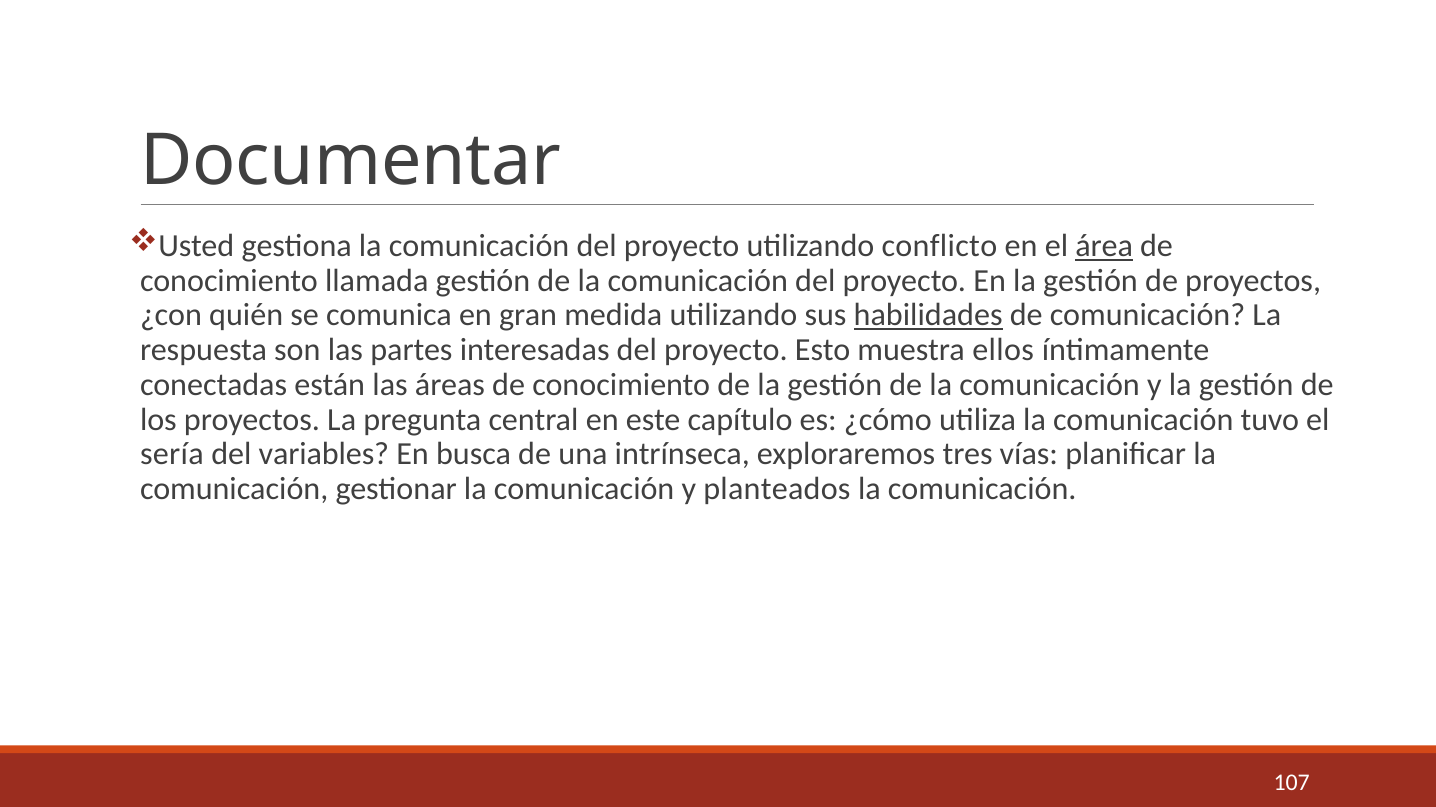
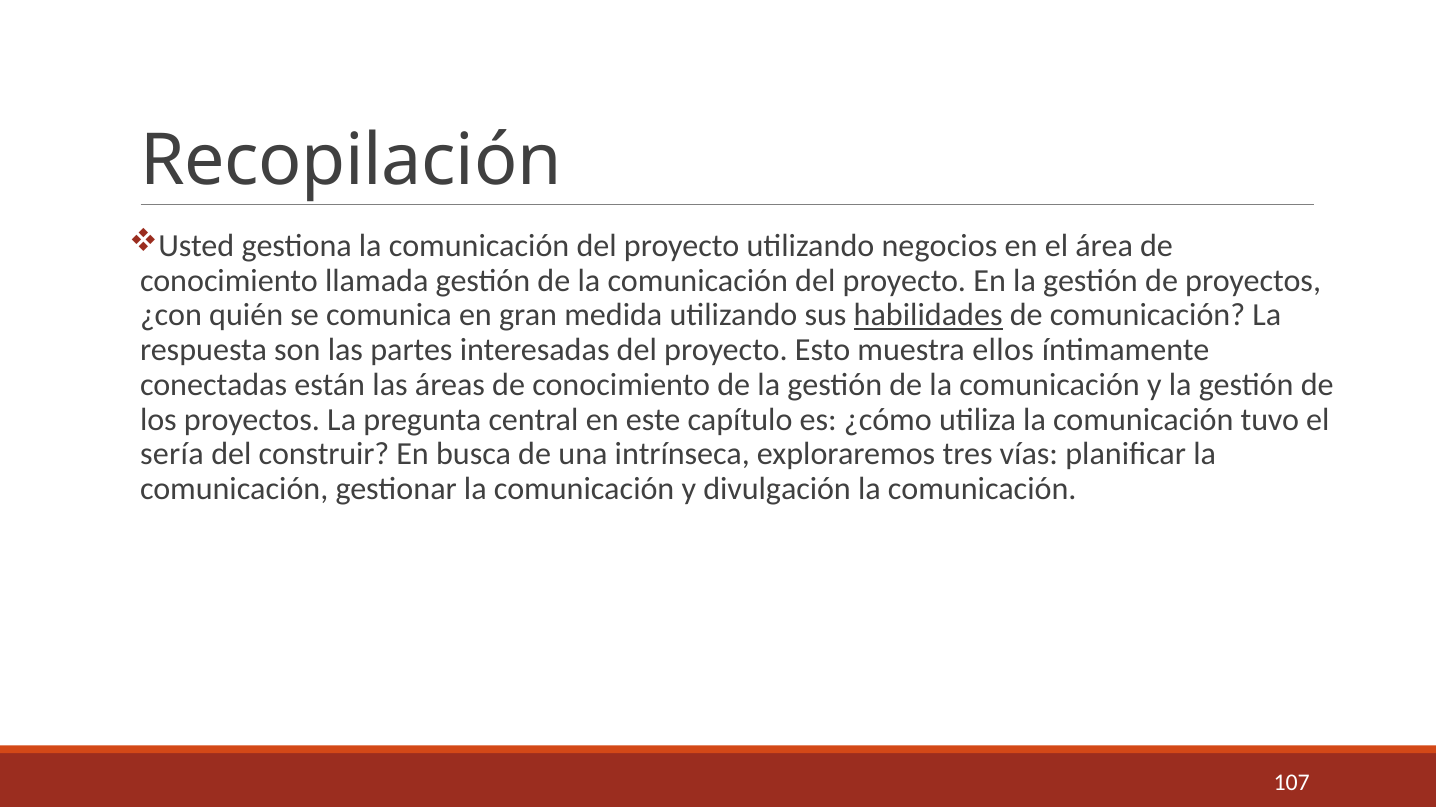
Documentar: Documentar -> Recopilación
conflicto: conflicto -> negocios
área underline: present -> none
variables: variables -> construir
planteados: planteados -> divulgación
